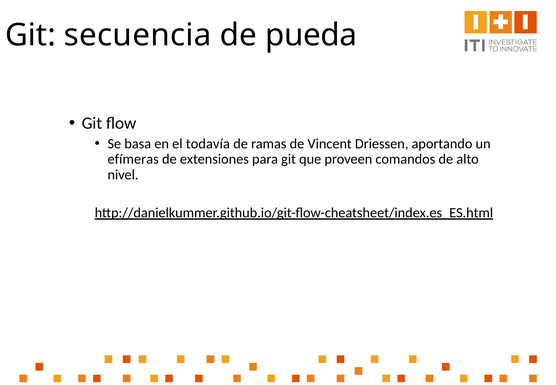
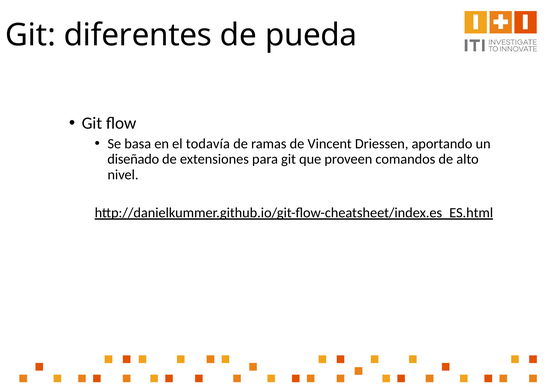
secuencia: secuencia -> diferentes
efímeras: efímeras -> diseñado
